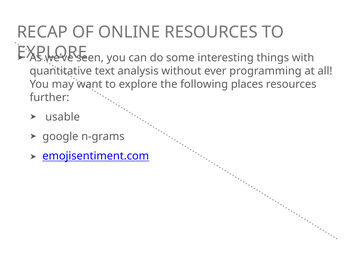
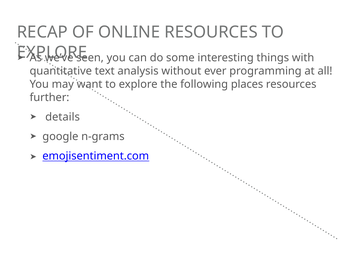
usable: usable -> details
